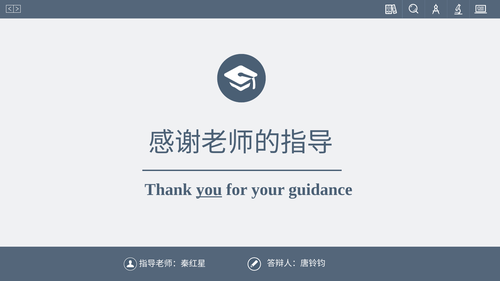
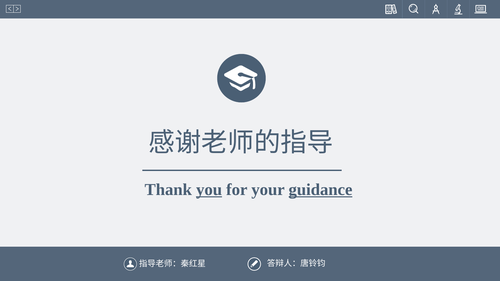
guidance underline: none -> present
